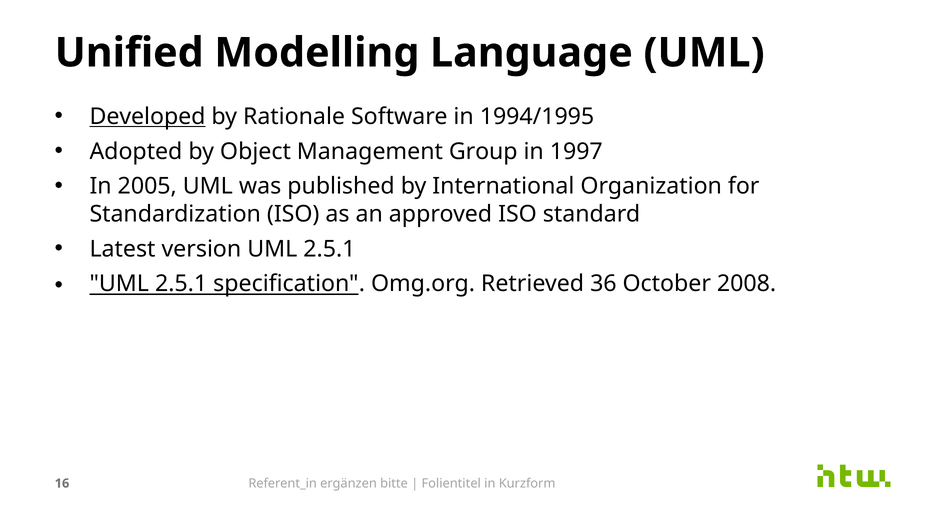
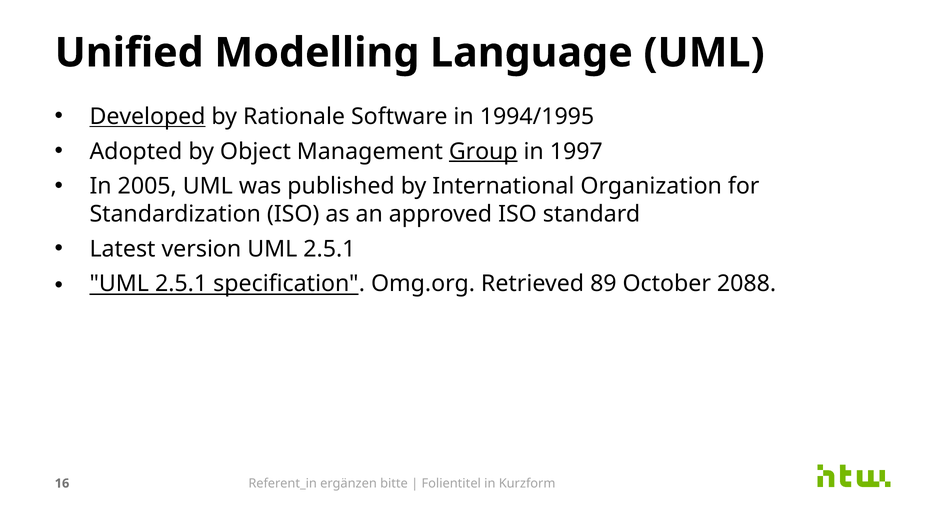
Group underline: none -> present
36: 36 -> 89
2008: 2008 -> 2088
